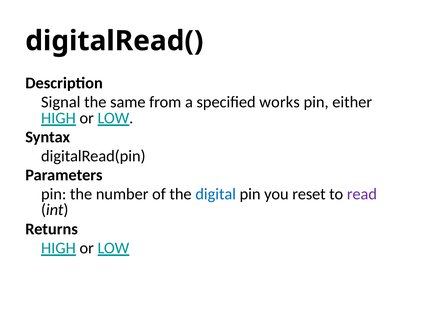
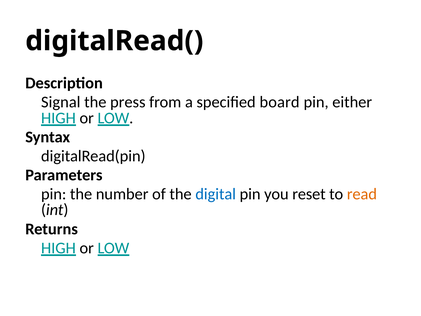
same: same -> press
works: works -> board
read colour: purple -> orange
